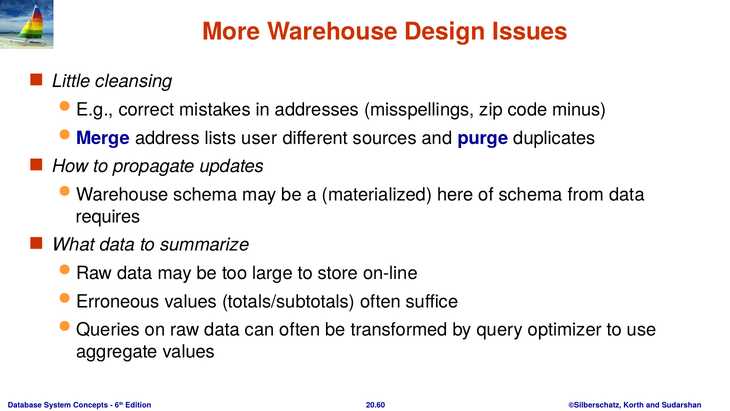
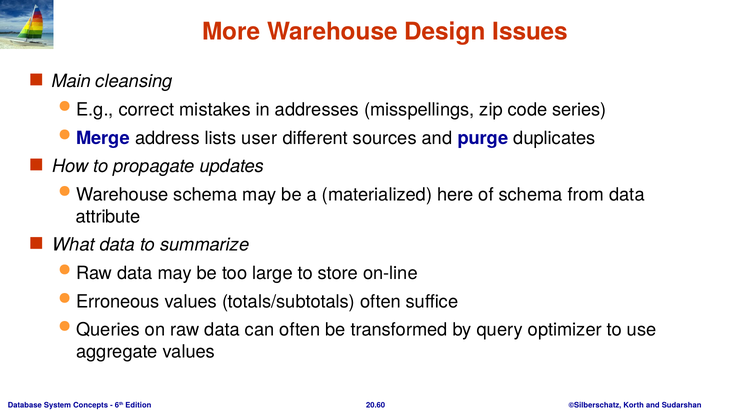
Little: Little -> Main
minus: minus -> series
requires: requires -> attribute
